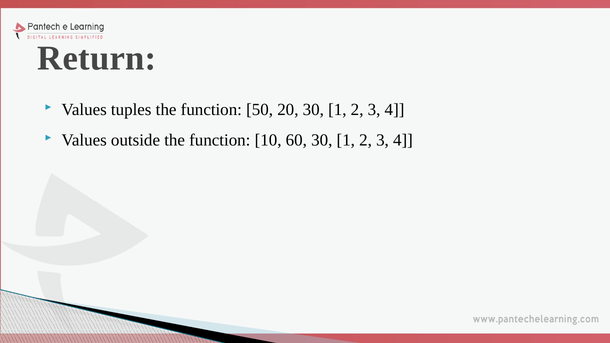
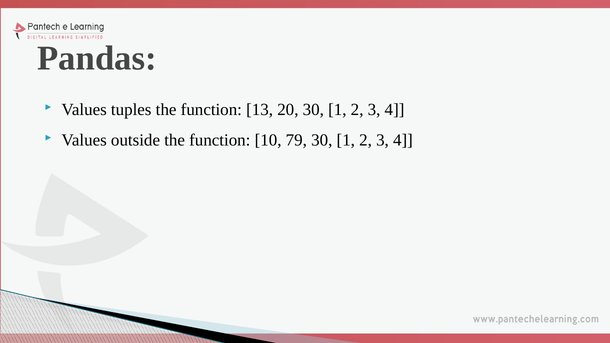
Return: Return -> Pandas
50: 50 -> 13
60: 60 -> 79
